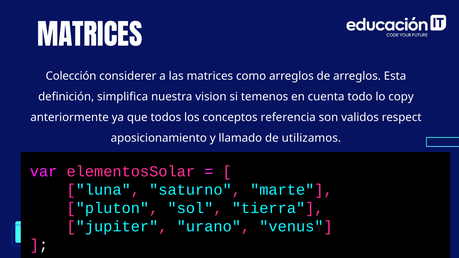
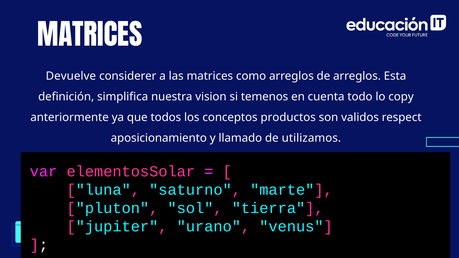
Colección: Colección -> Devuelve
referencia: referencia -> productos
